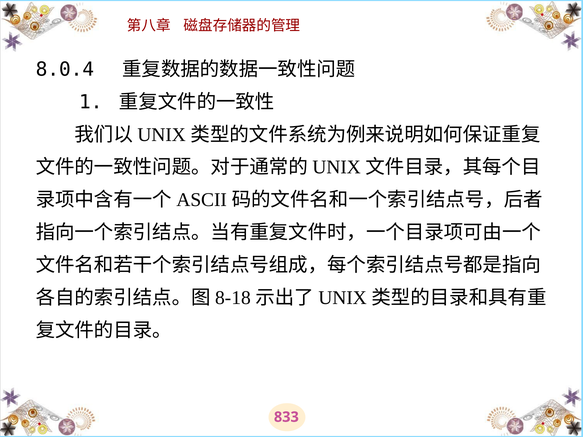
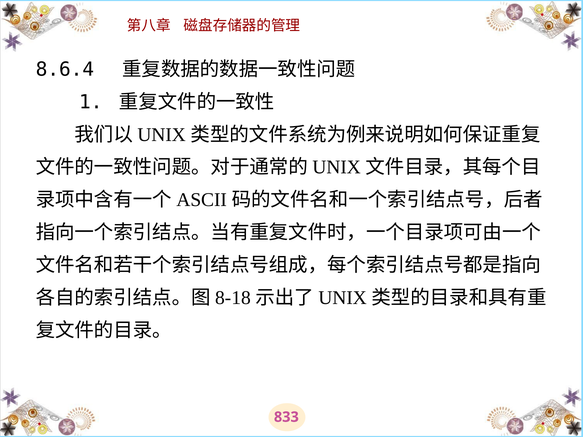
8.0.4: 8.0.4 -> 8.6.4
